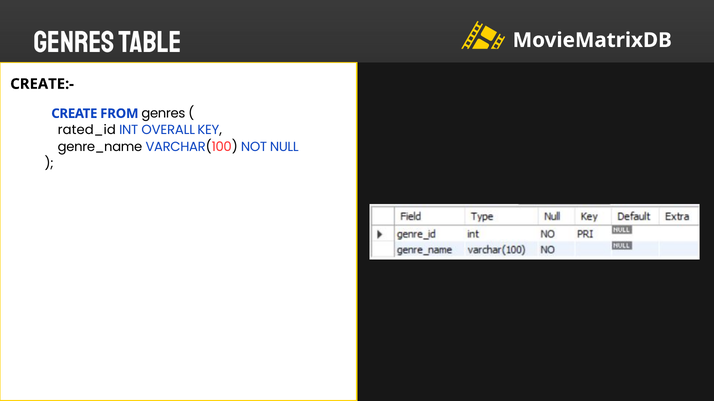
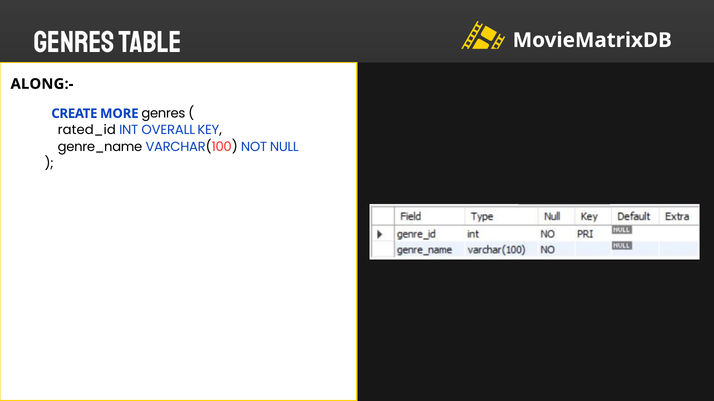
CREATE:-: CREATE:- -> ALONG:-
FROM: FROM -> MORE
